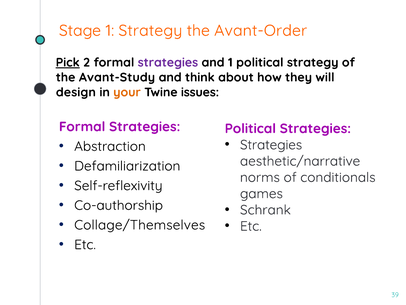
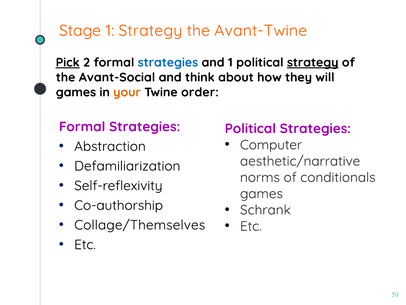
Avant-Order: Avant-Order -> Avant-Twine
strategies at (168, 62) colour: purple -> blue
strategy at (313, 62) underline: none -> present
Avant-Study: Avant-Study -> Avant-Social
design at (76, 92): design -> games
issues: issues -> order
Strategies at (271, 145): Strategies -> Computer
